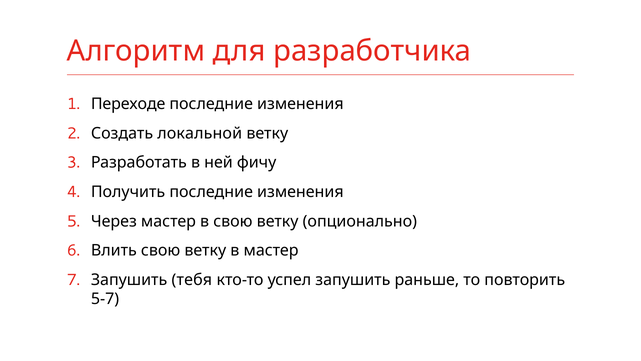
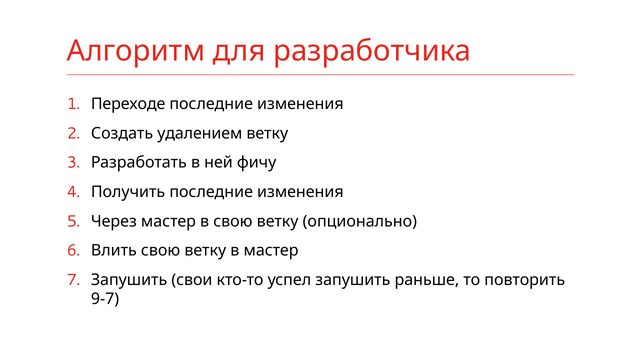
локальной: локальной -> удалением
тебя: тебя -> свои
5-7: 5-7 -> 9-7
